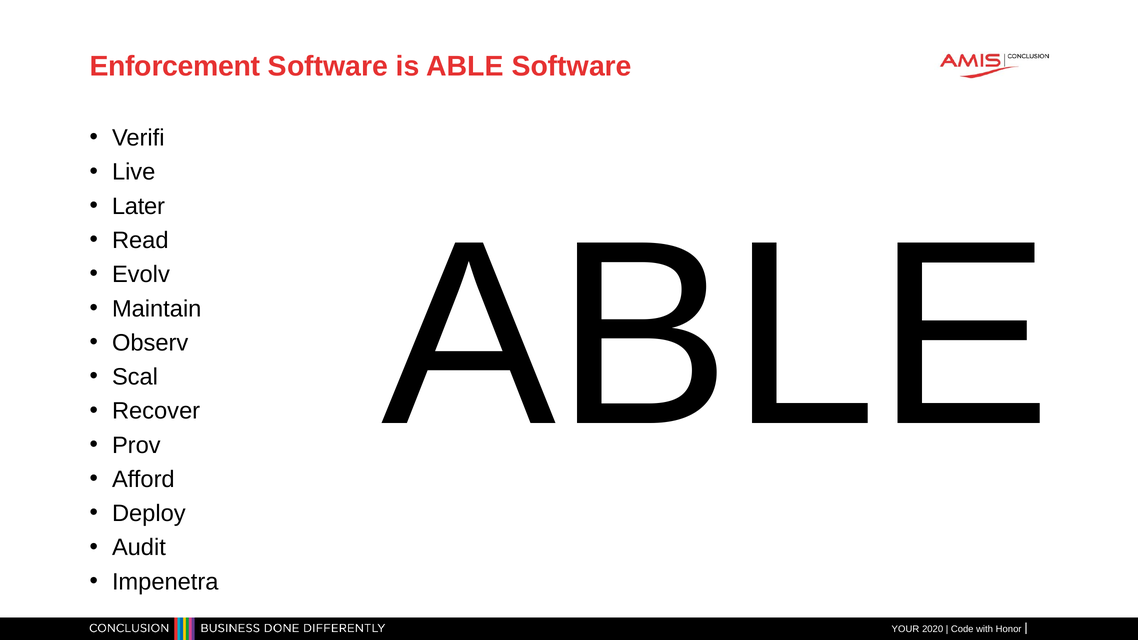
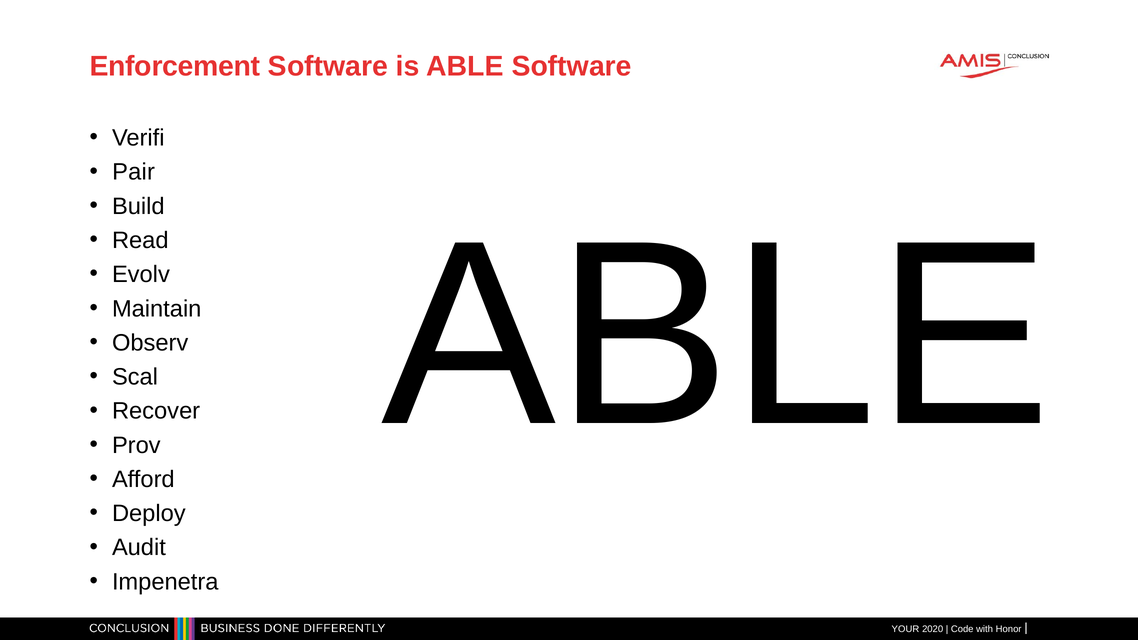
Live: Live -> Pair
Later: Later -> Build
